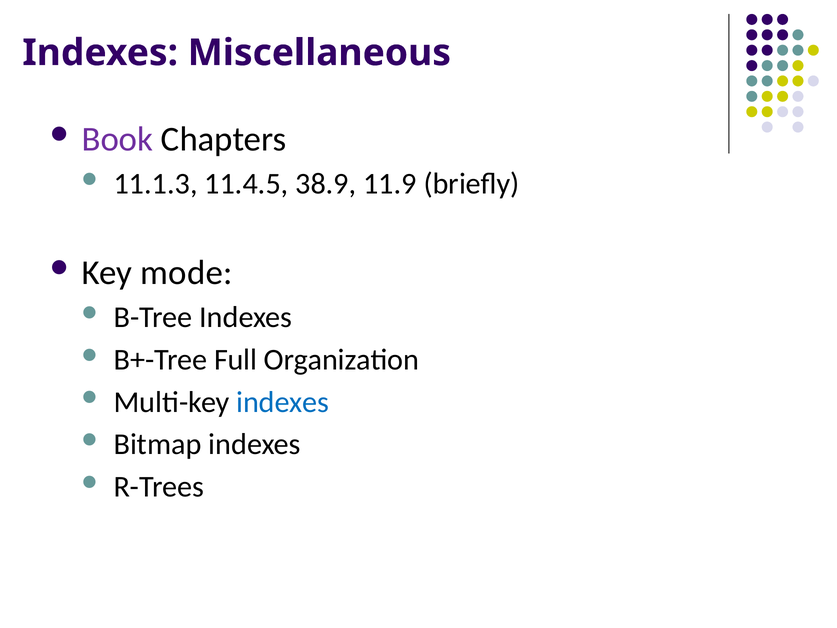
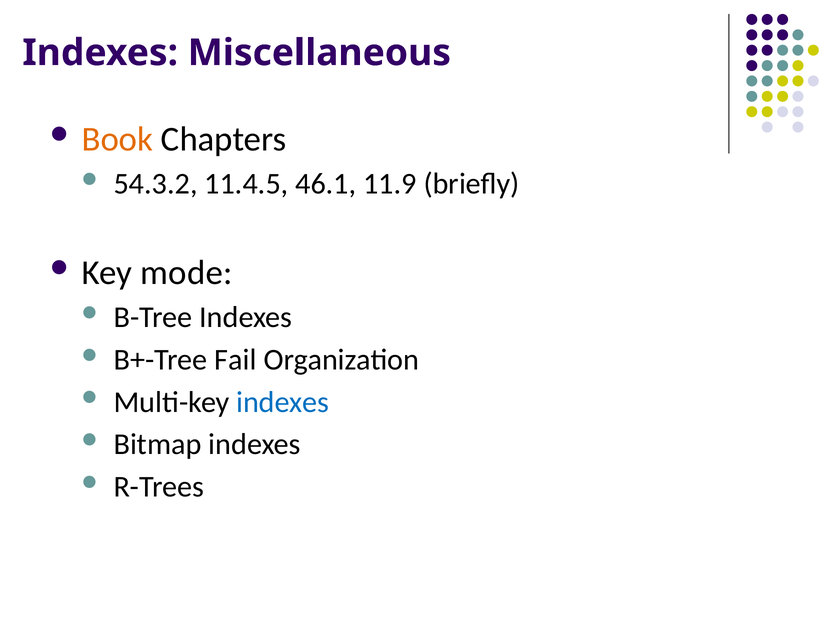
Book colour: purple -> orange
11.1.3: 11.1.3 -> 54.3.2
38.9: 38.9 -> 46.1
Full: Full -> Fail
